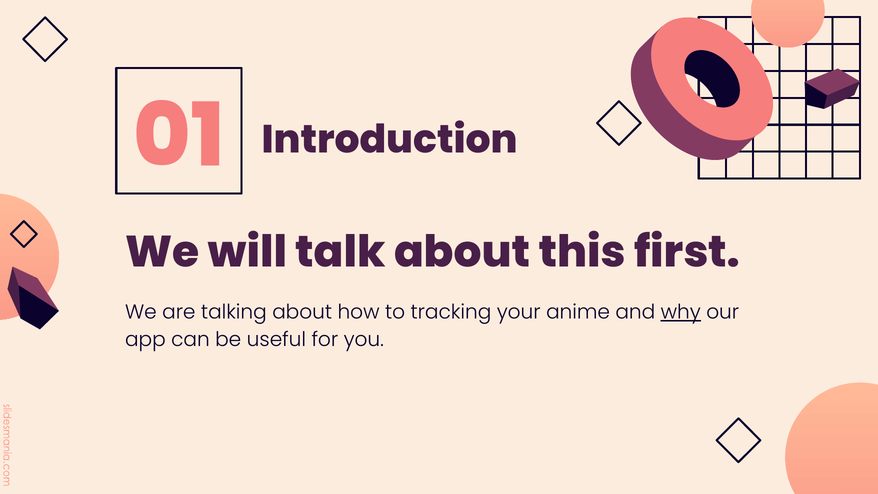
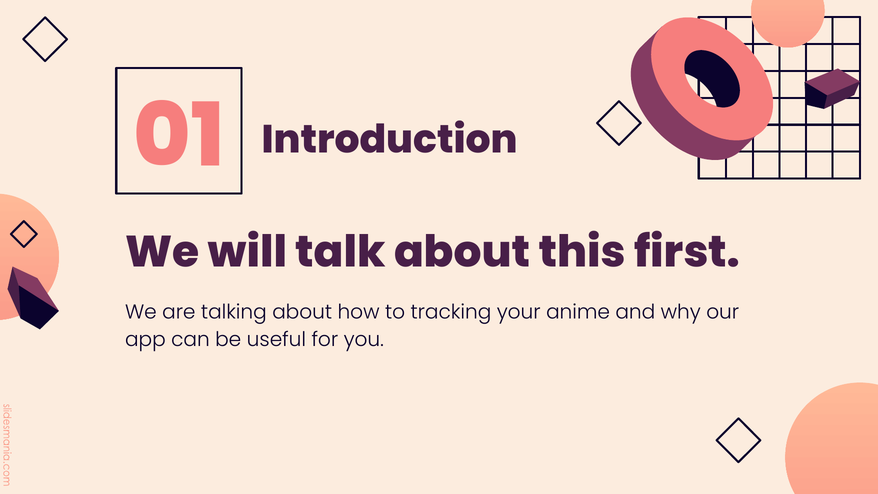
why underline: present -> none
